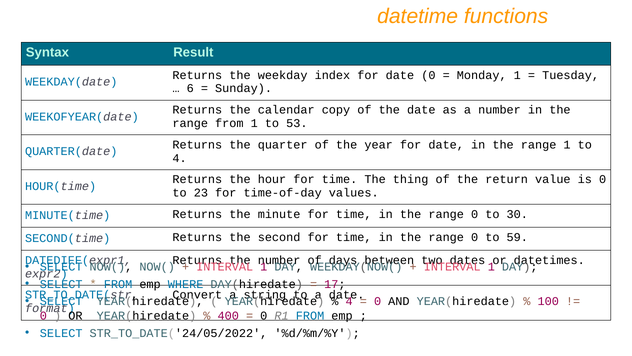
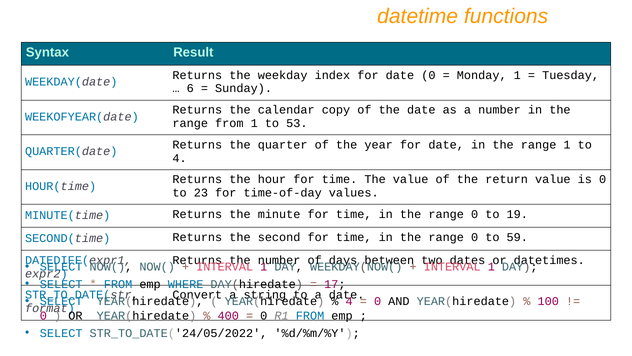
The thing: thing -> value
30: 30 -> 19
